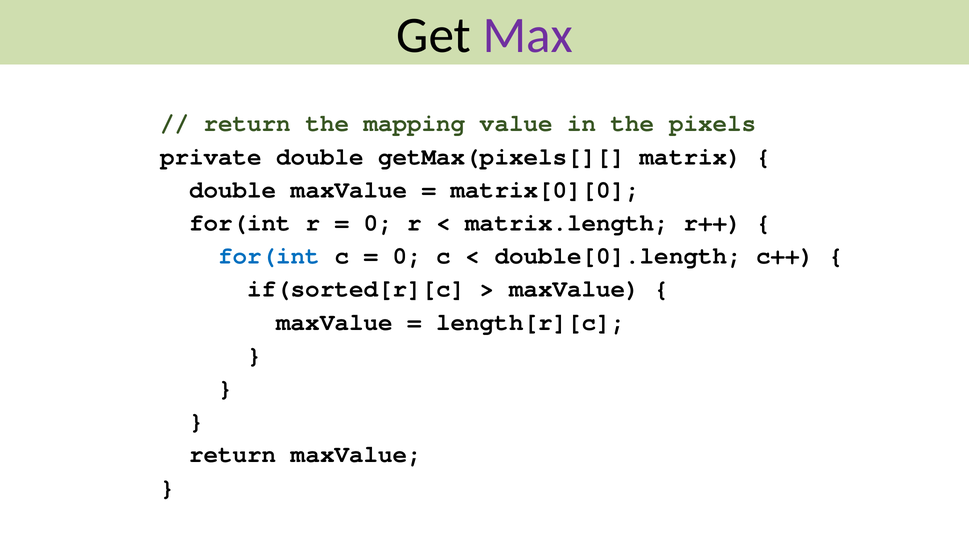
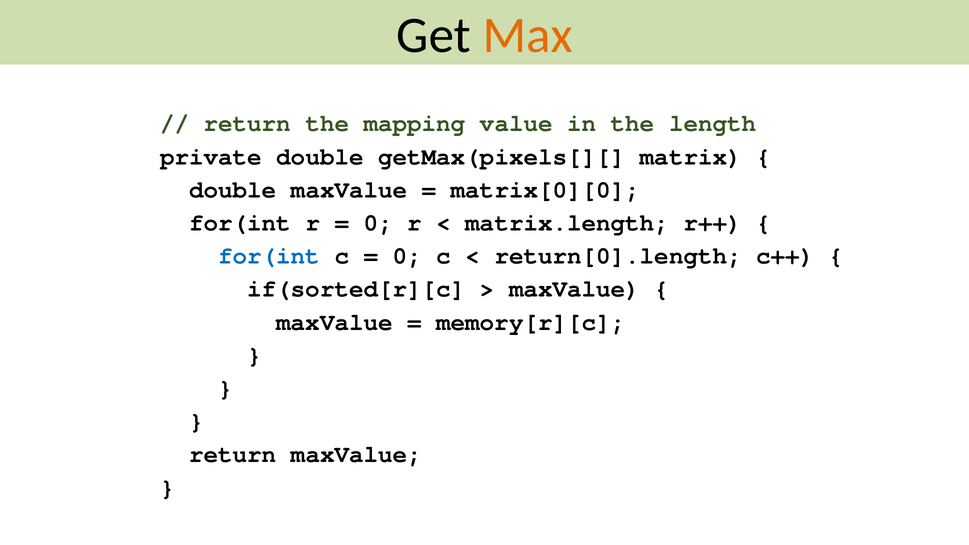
Max colour: purple -> orange
pixels: pixels -> length
double[0].length: double[0].length -> return[0].length
length[r][c: length[r][c -> memory[r][c
